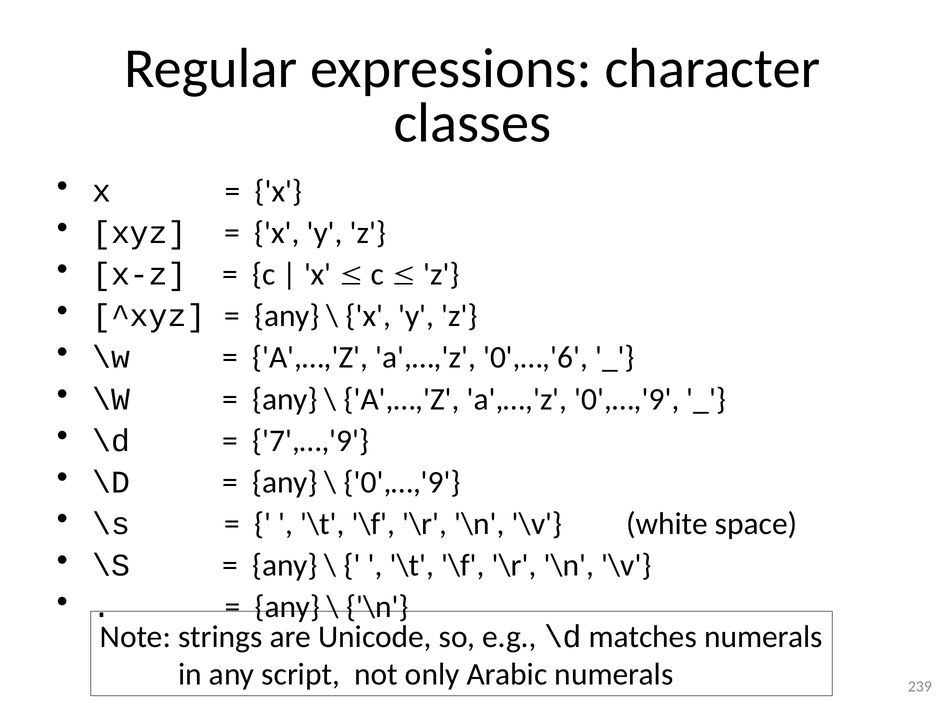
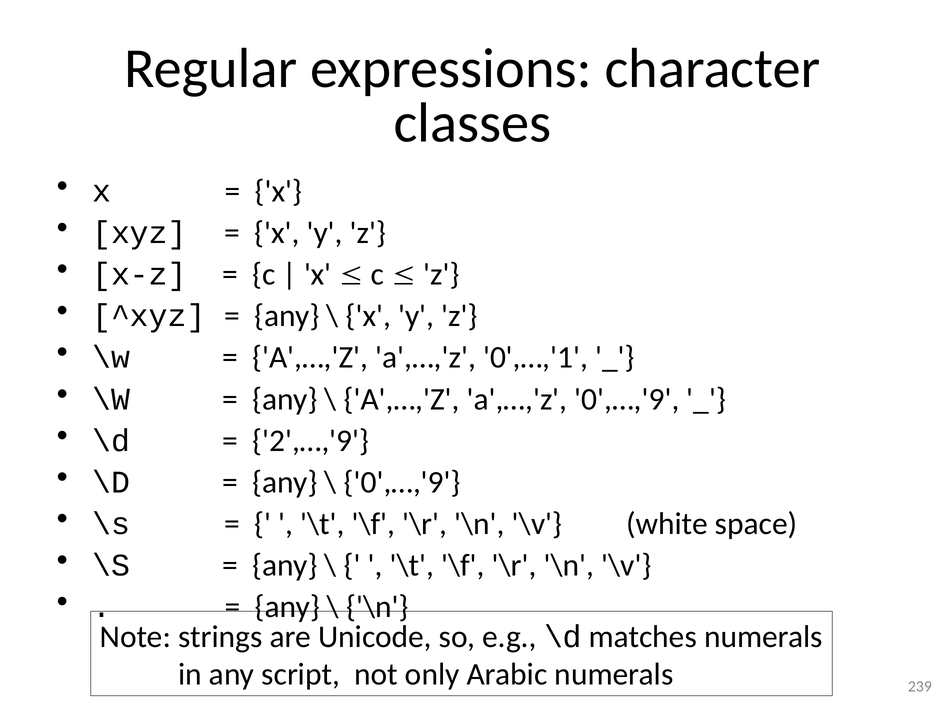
0',…,'6: 0',…,'6 -> 0',…,'1
7',…,'9: 7',…,'9 -> 2',…,'9
